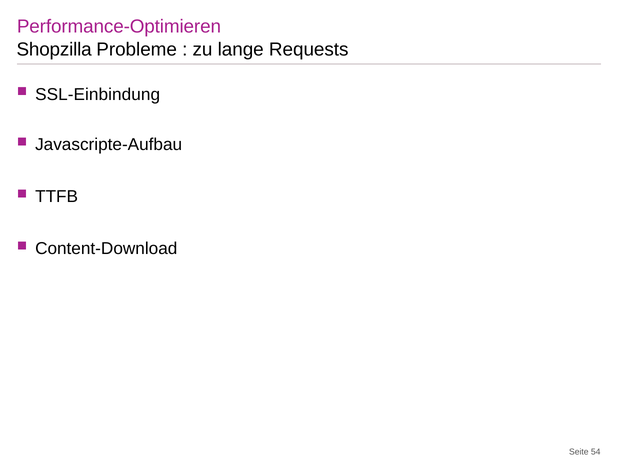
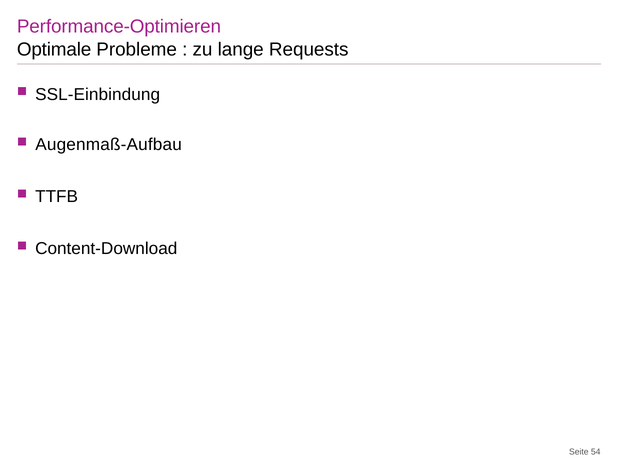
Shopzilla: Shopzilla -> Optimale
Javascripte-Aufbau: Javascripte-Aufbau -> Augenmaß-Aufbau
